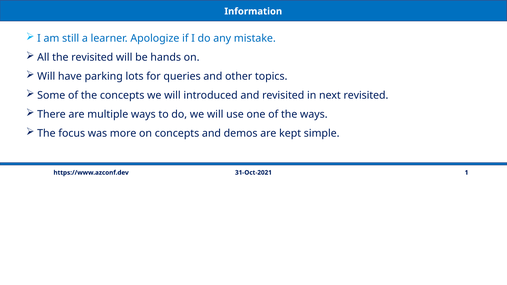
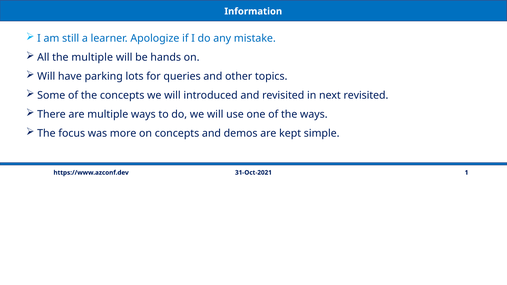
the revisited: revisited -> multiple
